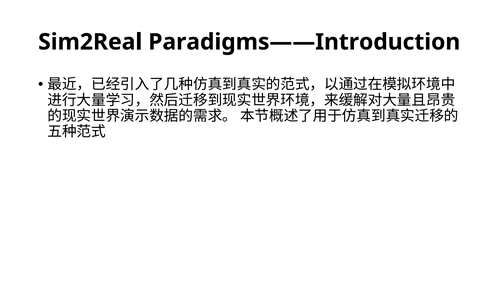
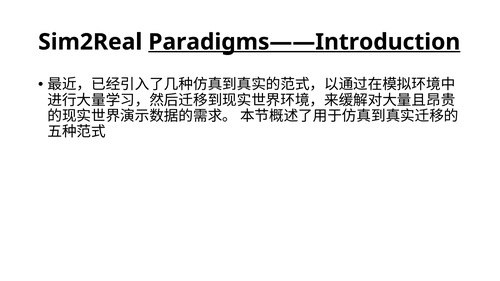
Paradigms——Introduction underline: none -> present
